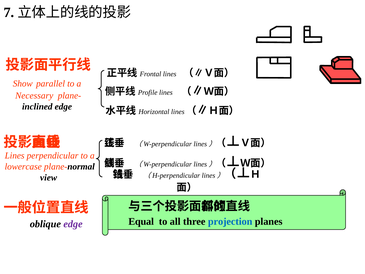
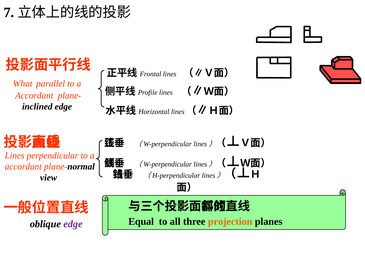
Show: Show -> What
Necessary at (34, 95): Necessary -> Accordant
lowercase at (23, 167): lowercase -> accordant
projection colour: blue -> orange
